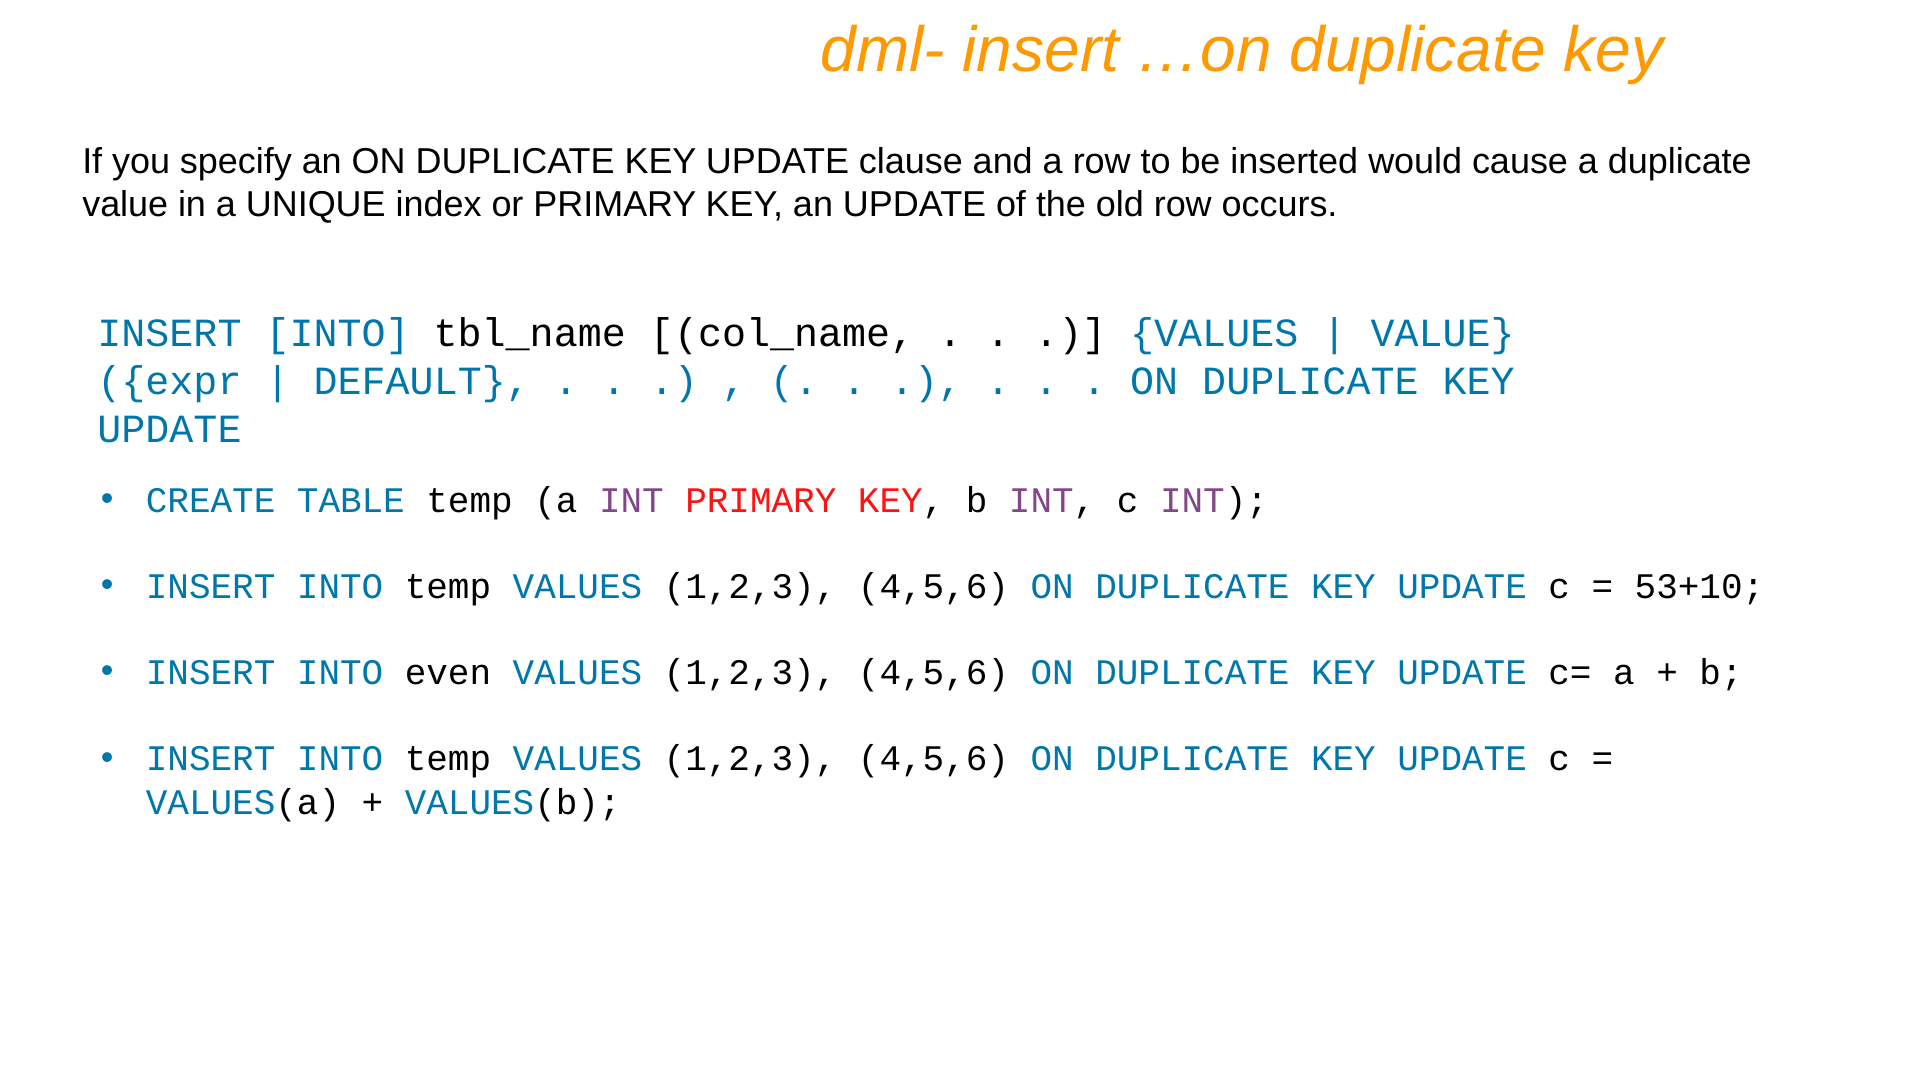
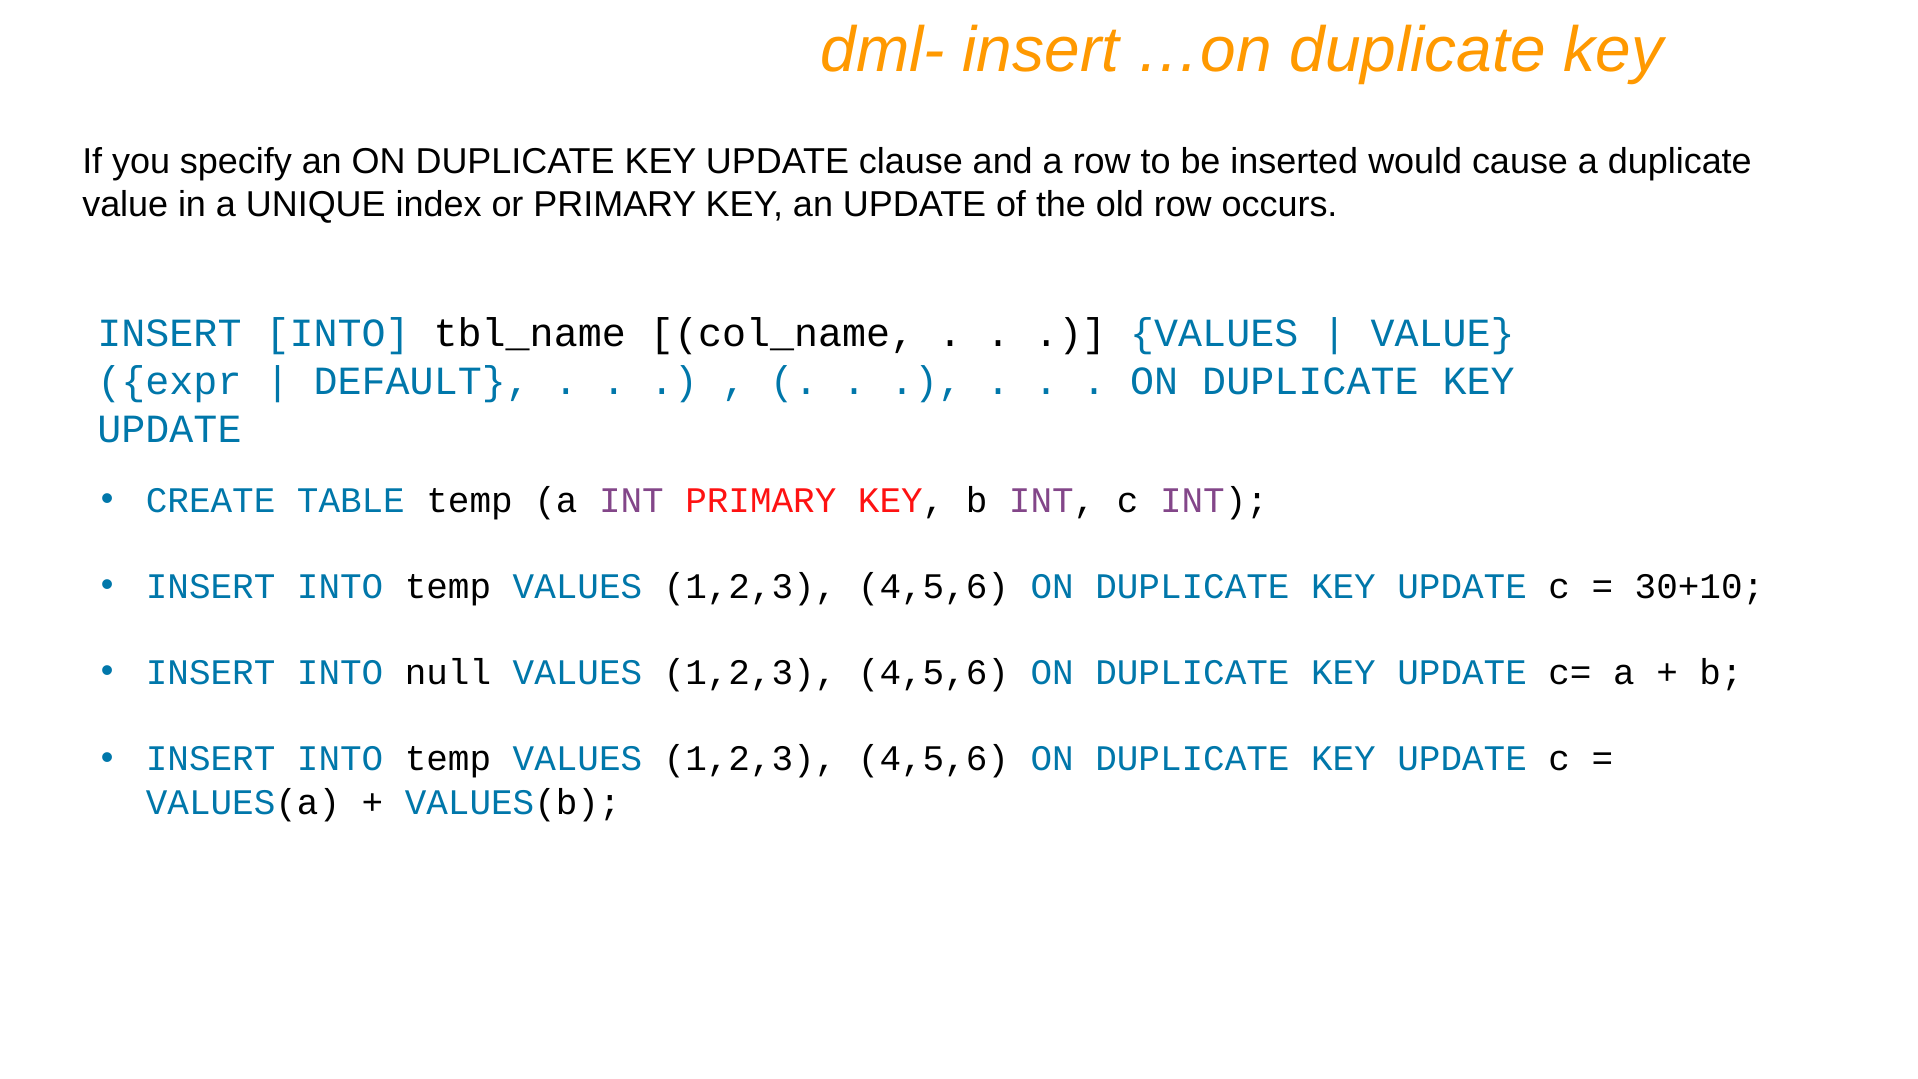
53+10: 53+10 -> 30+10
even: even -> null
